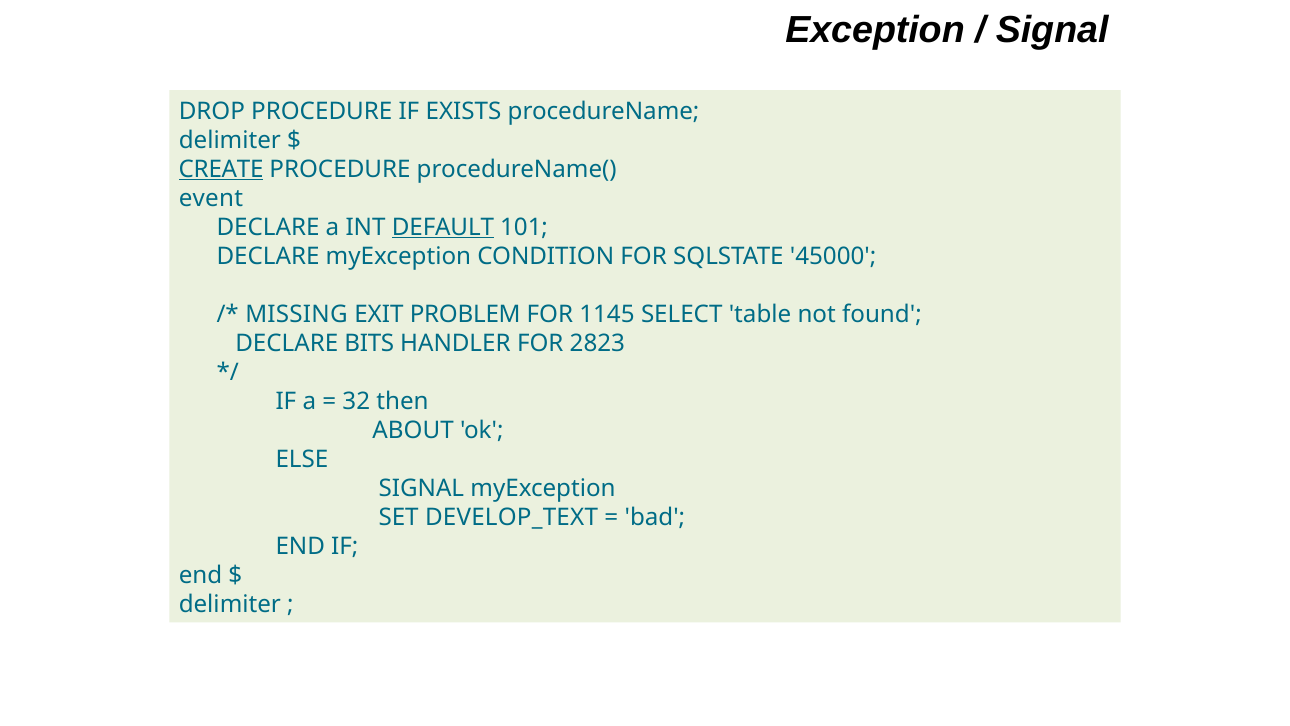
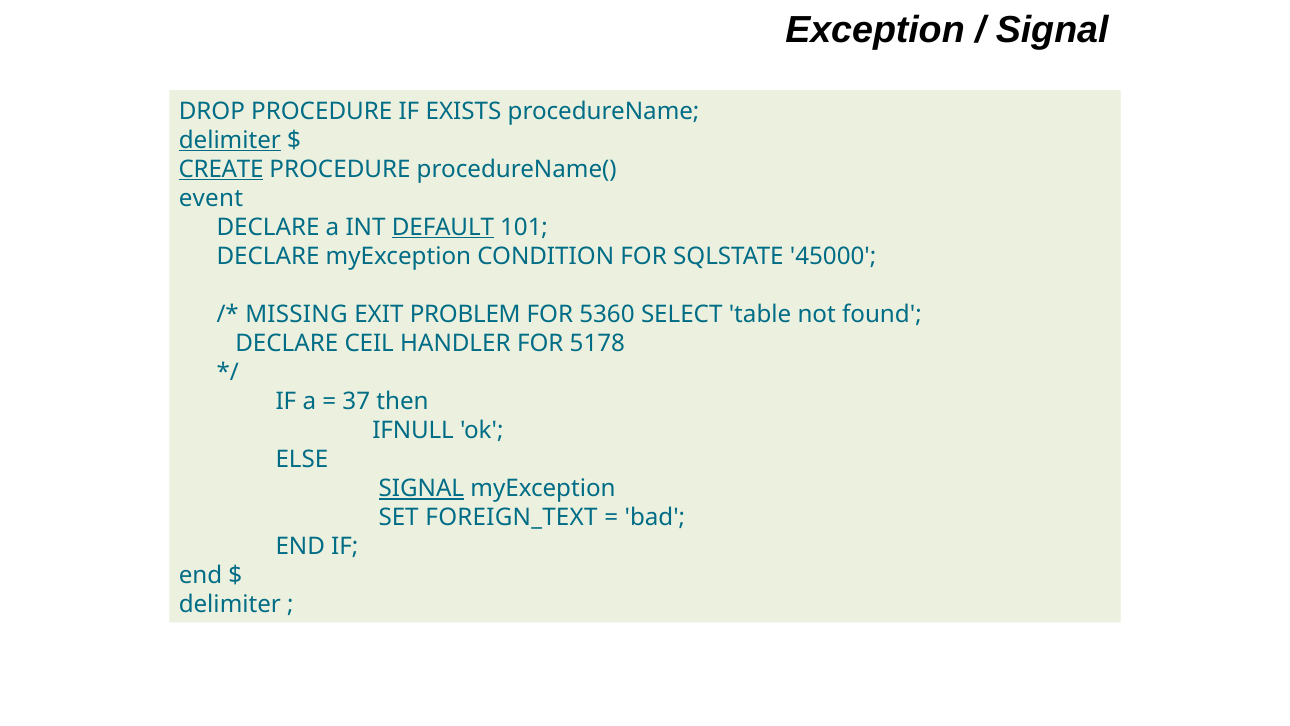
delimiter at (230, 140) underline: none -> present
1145: 1145 -> 5360
BITS: BITS -> CEIL
2823: 2823 -> 5178
32: 32 -> 37
ABOUT: ABOUT -> IFNULL
SIGNAL at (421, 488) underline: none -> present
DEVELOP_TEXT: DEVELOP_TEXT -> FOREIGN_TEXT
